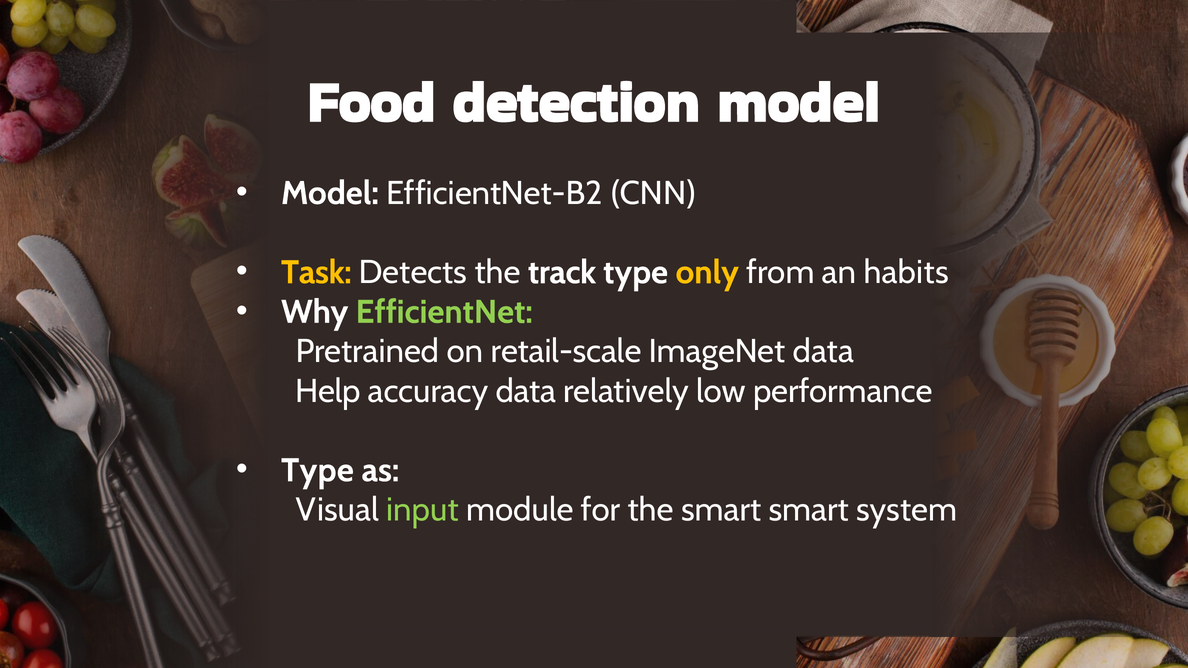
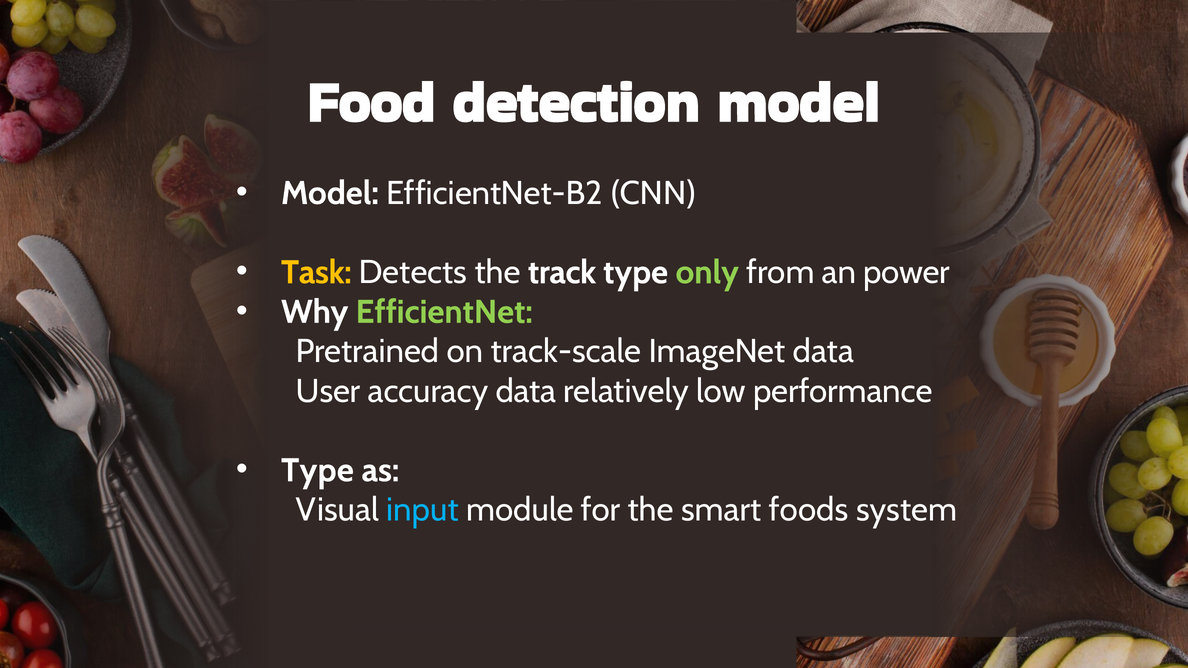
only colour: yellow -> light green
habits: habits -> power
retail-scale: retail-scale -> track-scale
Help: Help -> User
input colour: light green -> light blue
smart smart: smart -> foods
